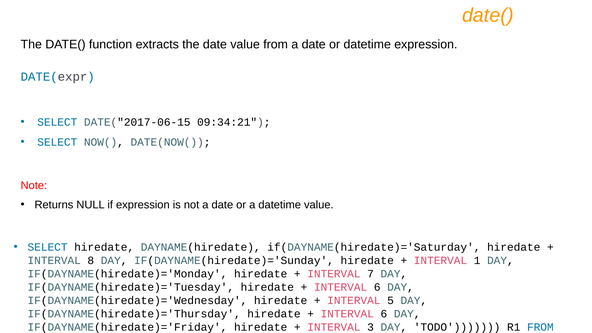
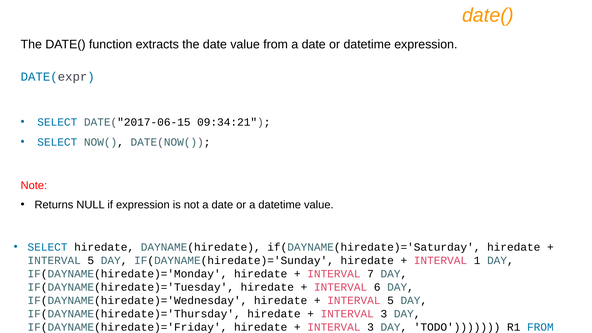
8 at (91, 260): 8 -> 5
6 at (384, 314): 6 -> 3
